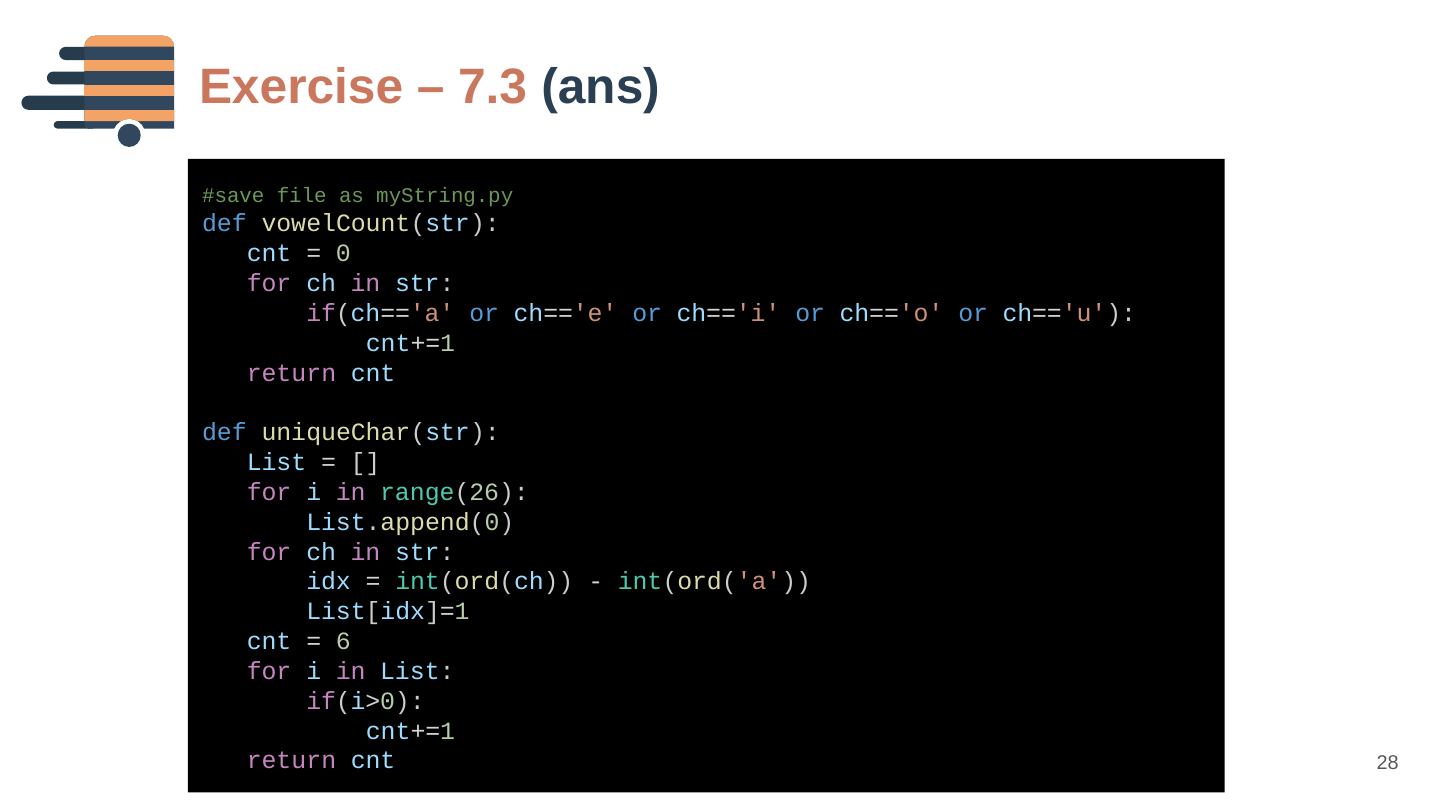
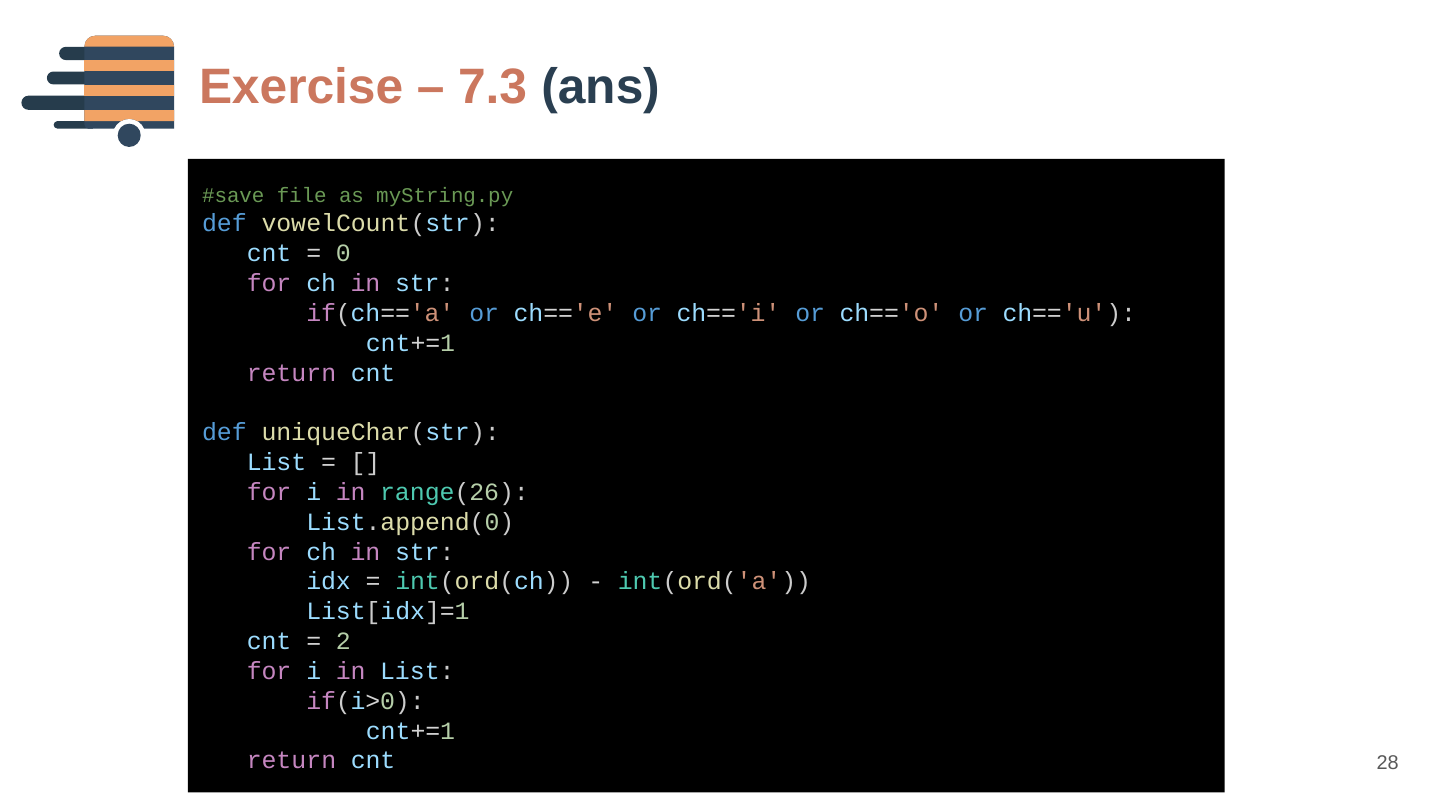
6: 6 -> 2
